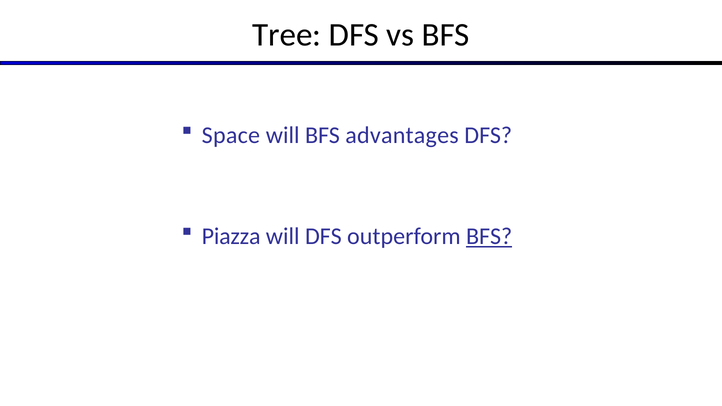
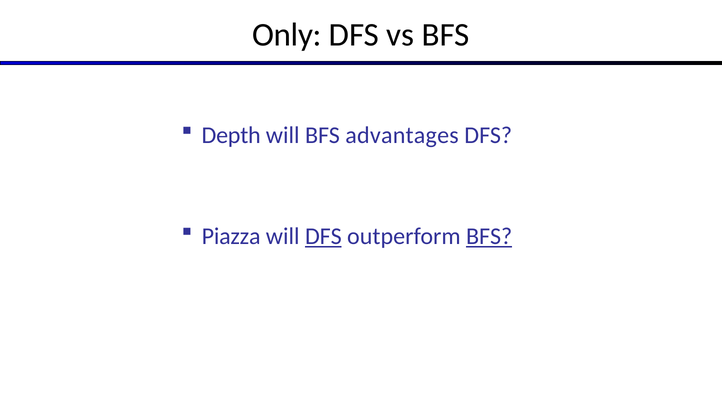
Tree: Tree -> Only
Space: Space -> Depth
DFS at (323, 236) underline: none -> present
